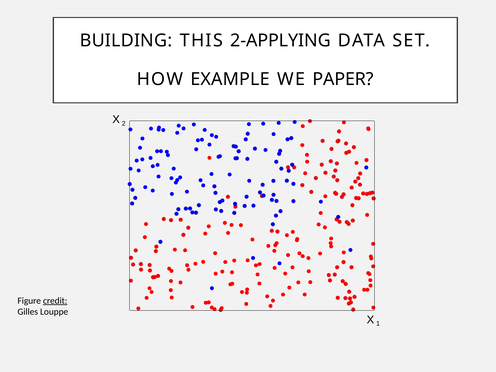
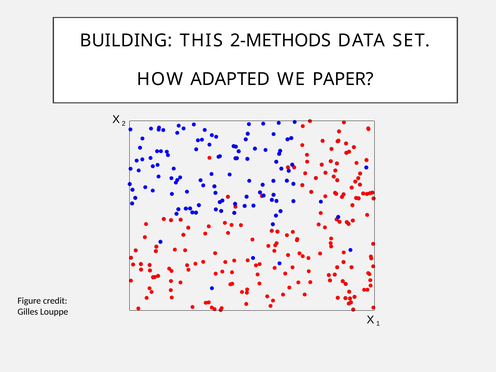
2-APPLYING: 2-APPLYING -> 2-METHODS
EXAMPLE: EXAMPLE -> ADAPTED
credit underline: present -> none
